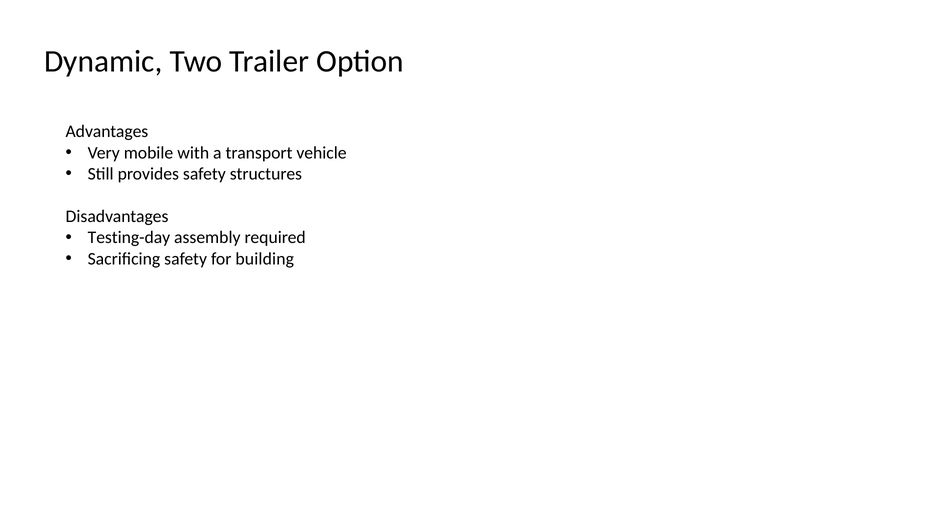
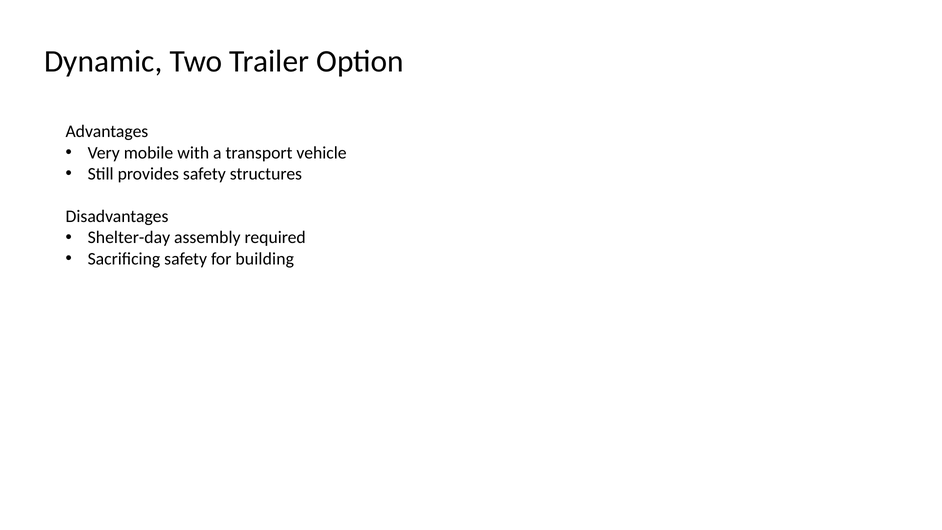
Testing-day: Testing-day -> Shelter-day
